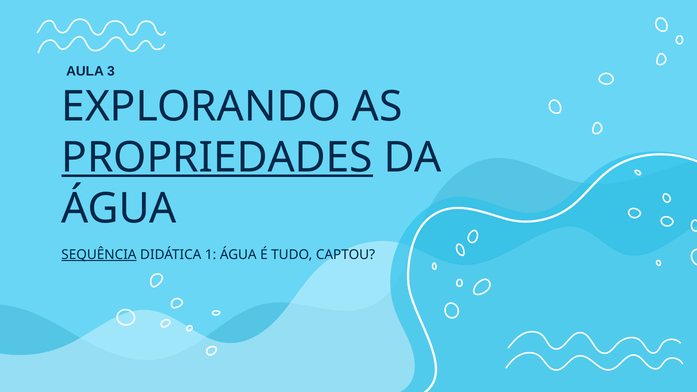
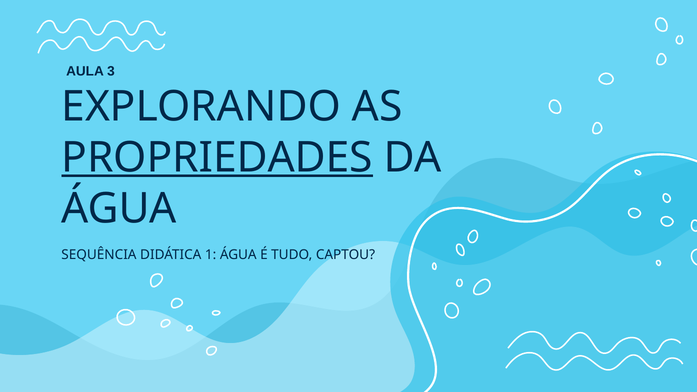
SEQUÊNCIA underline: present -> none
